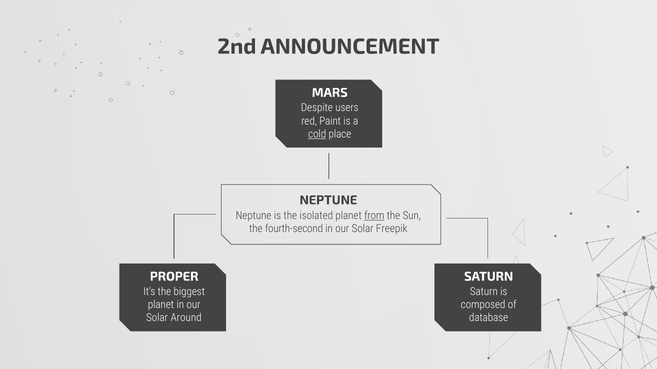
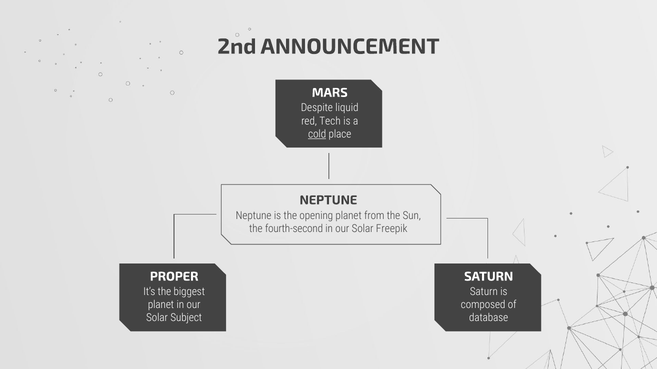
users: users -> liquid
Paint: Paint -> Tech
isolated: isolated -> opening
from underline: present -> none
Around: Around -> Subject
